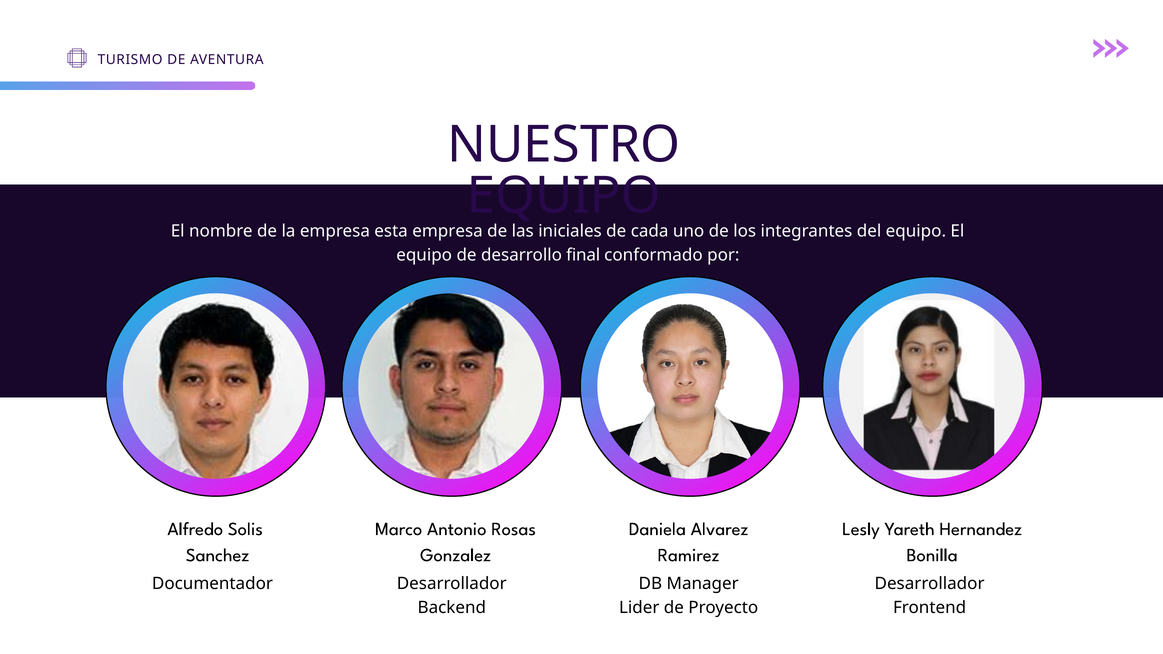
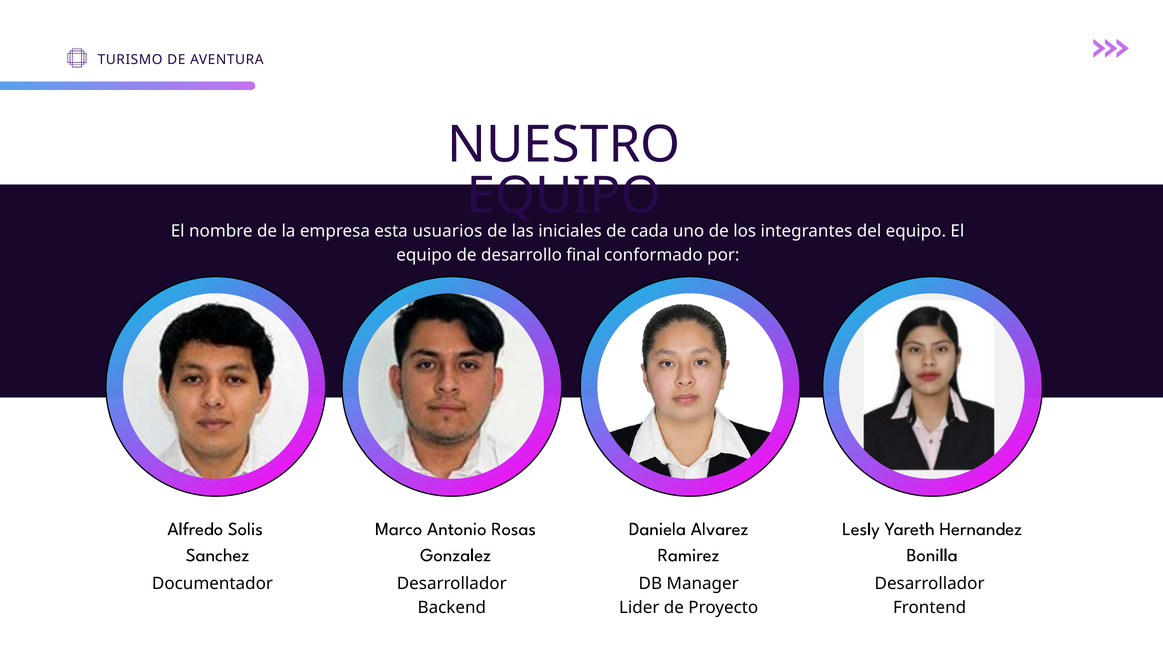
esta empresa: empresa -> usuarios
